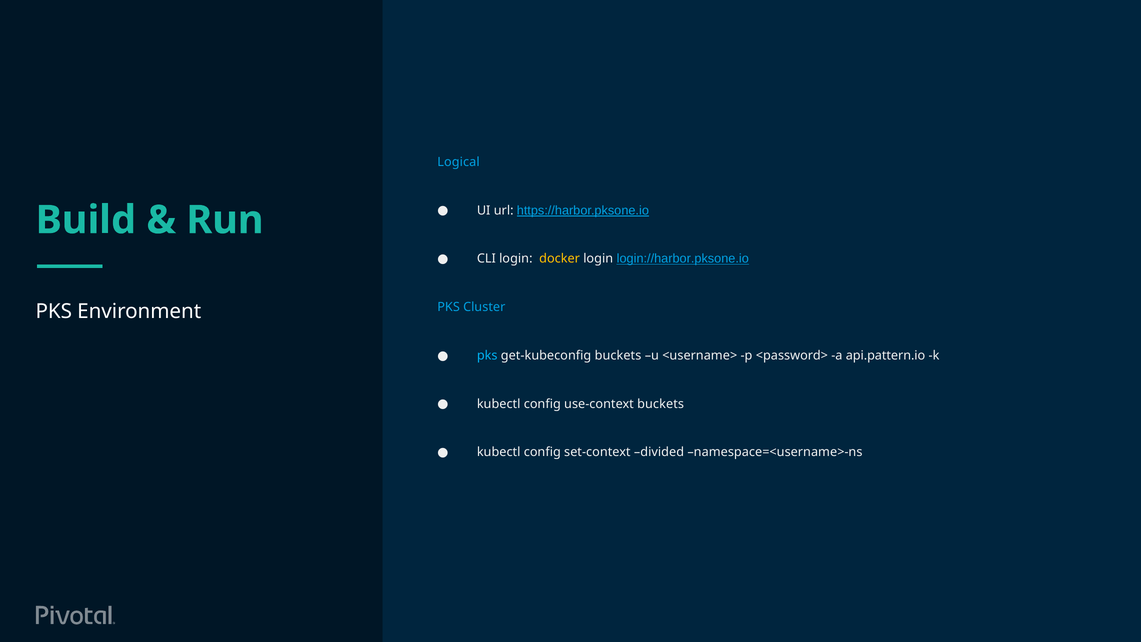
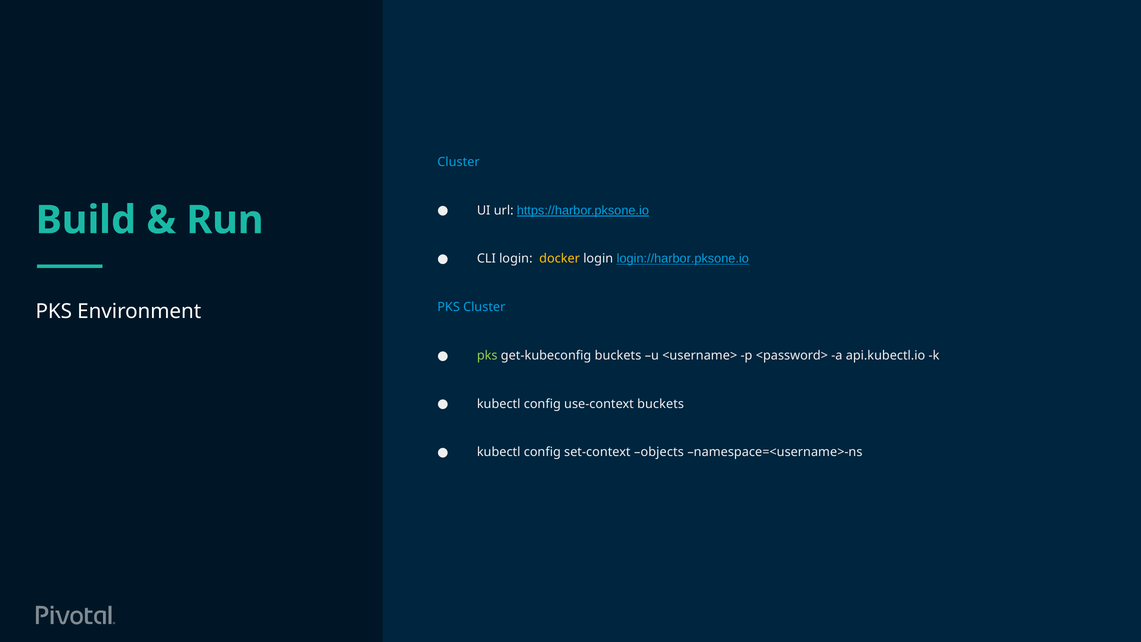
Logical at (458, 162): Logical -> Cluster
pks at (487, 355) colour: light blue -> light green
api.pattern.io: api.pattern.io -> api.kubectl.io
divided: divided -> objects
